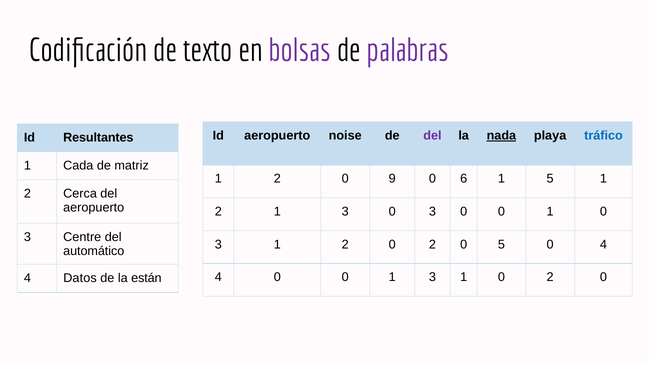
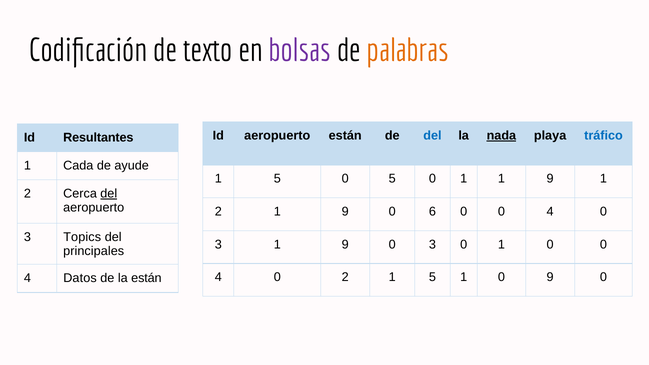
palabras colour: purple -> orange
aeropuerto noise: noise -> están
del at (432, 136) colour: purple -> blue
matriz: matriz -> ayude
2 at (277, 179): 2 -> 5
0 9: 9 -> 5
6 at (464, 179): 6 -> 1
5 at (550, 179): 5 -> 9
del at (109, 194) underline: none -> present
2 1 3: 3 -> 9
3 at (432, 212): 3 -> 6
1 at (550, 212): 1 -> 4
Centre: Centre -> Topics
3 1 2: 2 -> 9
2 at (432, 244): 2 -> 3
5 at (501, 244): 5 -> 1
4 at (603, 244): 4 -> 0
automático: automático -> principales
4 0 0: 0 -> 2
3 at (432, 277): 3 -> 5
1 0 2: 2 -> 9
